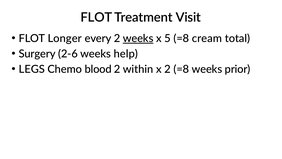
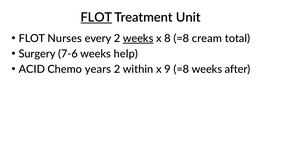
FLOT at (96, 17) underline: none -> present
Visit: Visit -> Unit
Longer: Longer -> Nurses
5: 5 -> 8
2-6: 2-6 -> 7-6
LEGS: LEGS -> ACID
blood: blood -> years
x 2: 2 -> 9
prior: prior -> after
